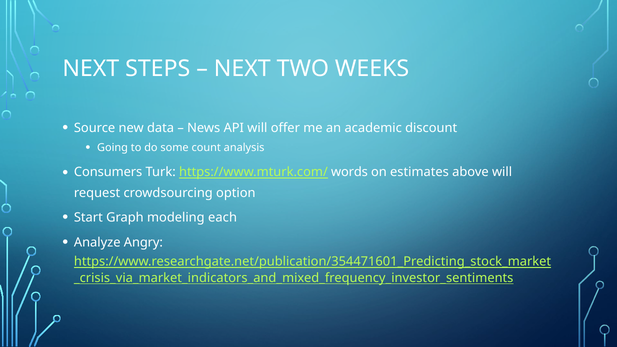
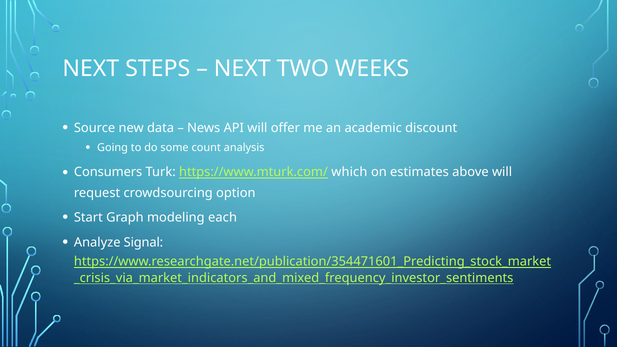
words: words -> which
Angry: Angry -> Signal
